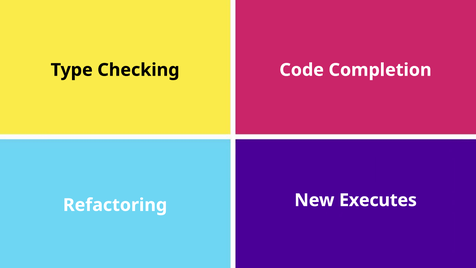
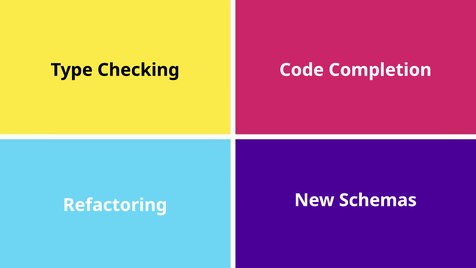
Executes: Executes -> Schemas
